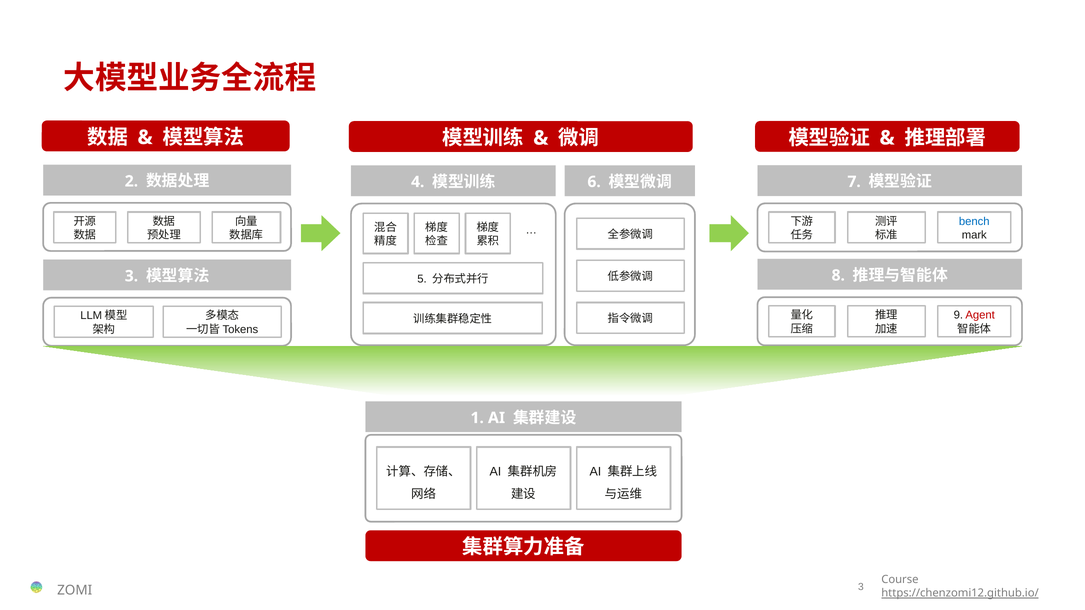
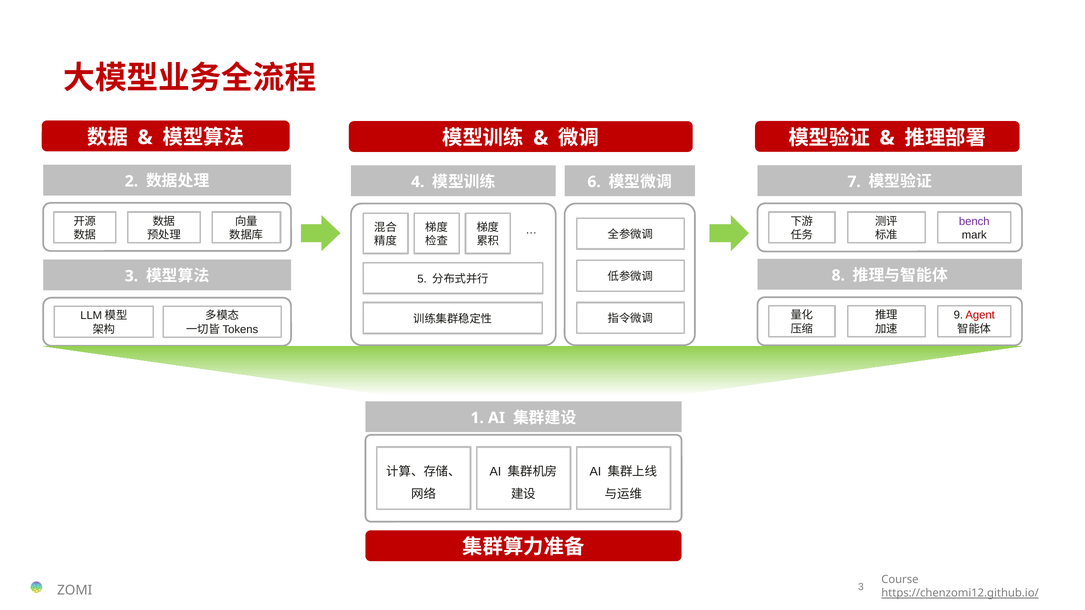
bench colour: blue -> purple
